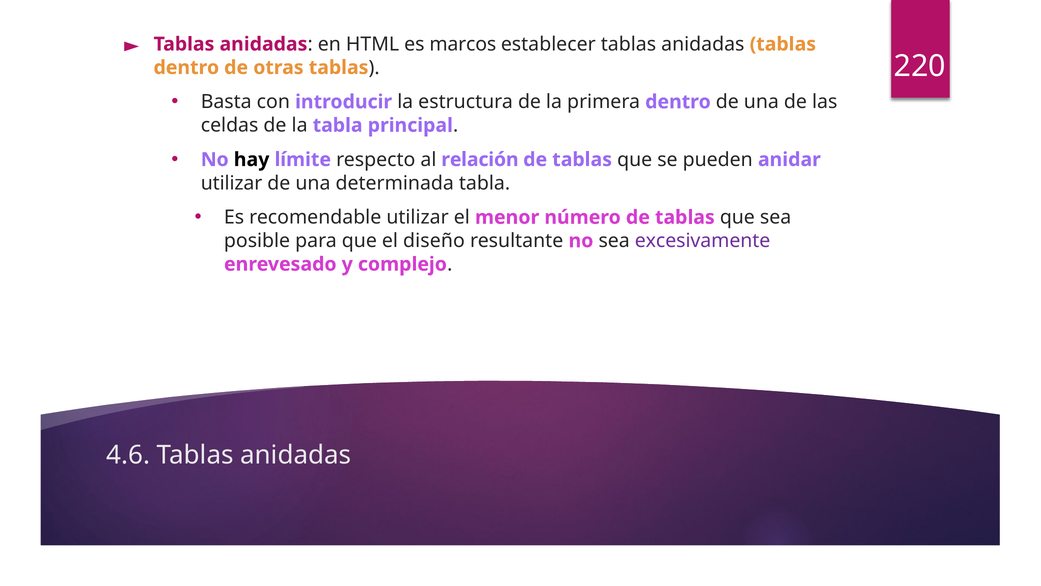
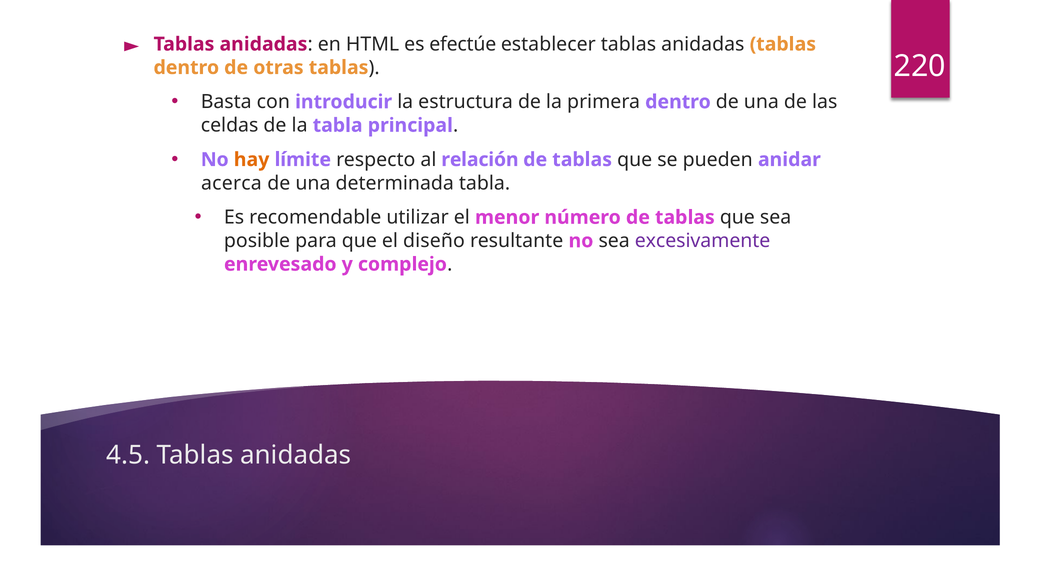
marcos: marcos -> efectúe
hay colour: black -> orange
utilizar at (232, 183): utilizar -> acerca
4.6: 4.6 -> 4.5
